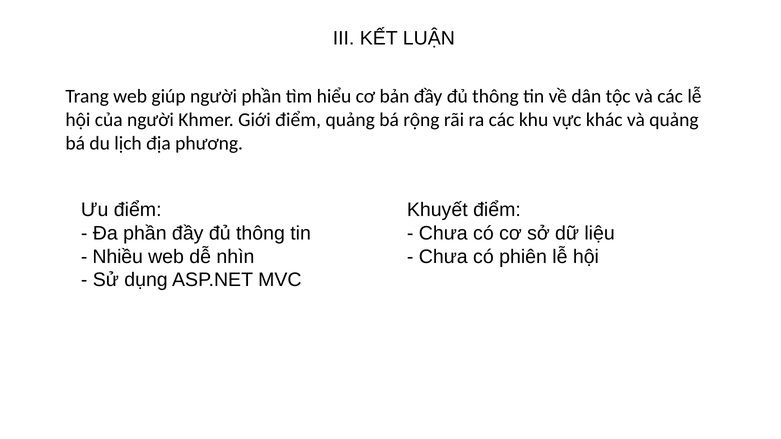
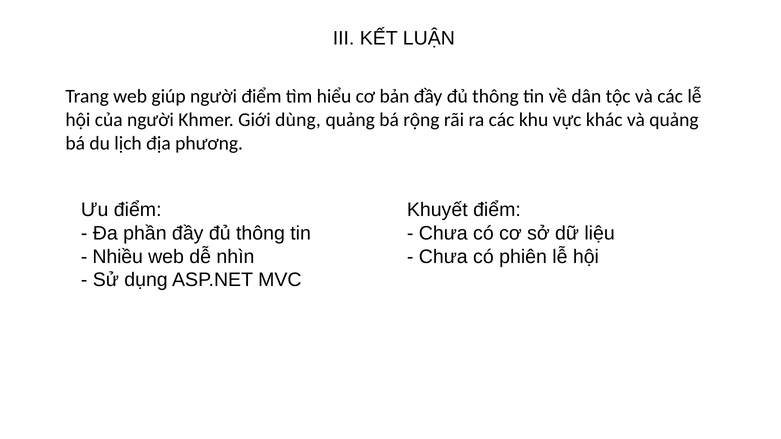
người phần: phần -> điểm
Giới điểm: điểm -> dùng
